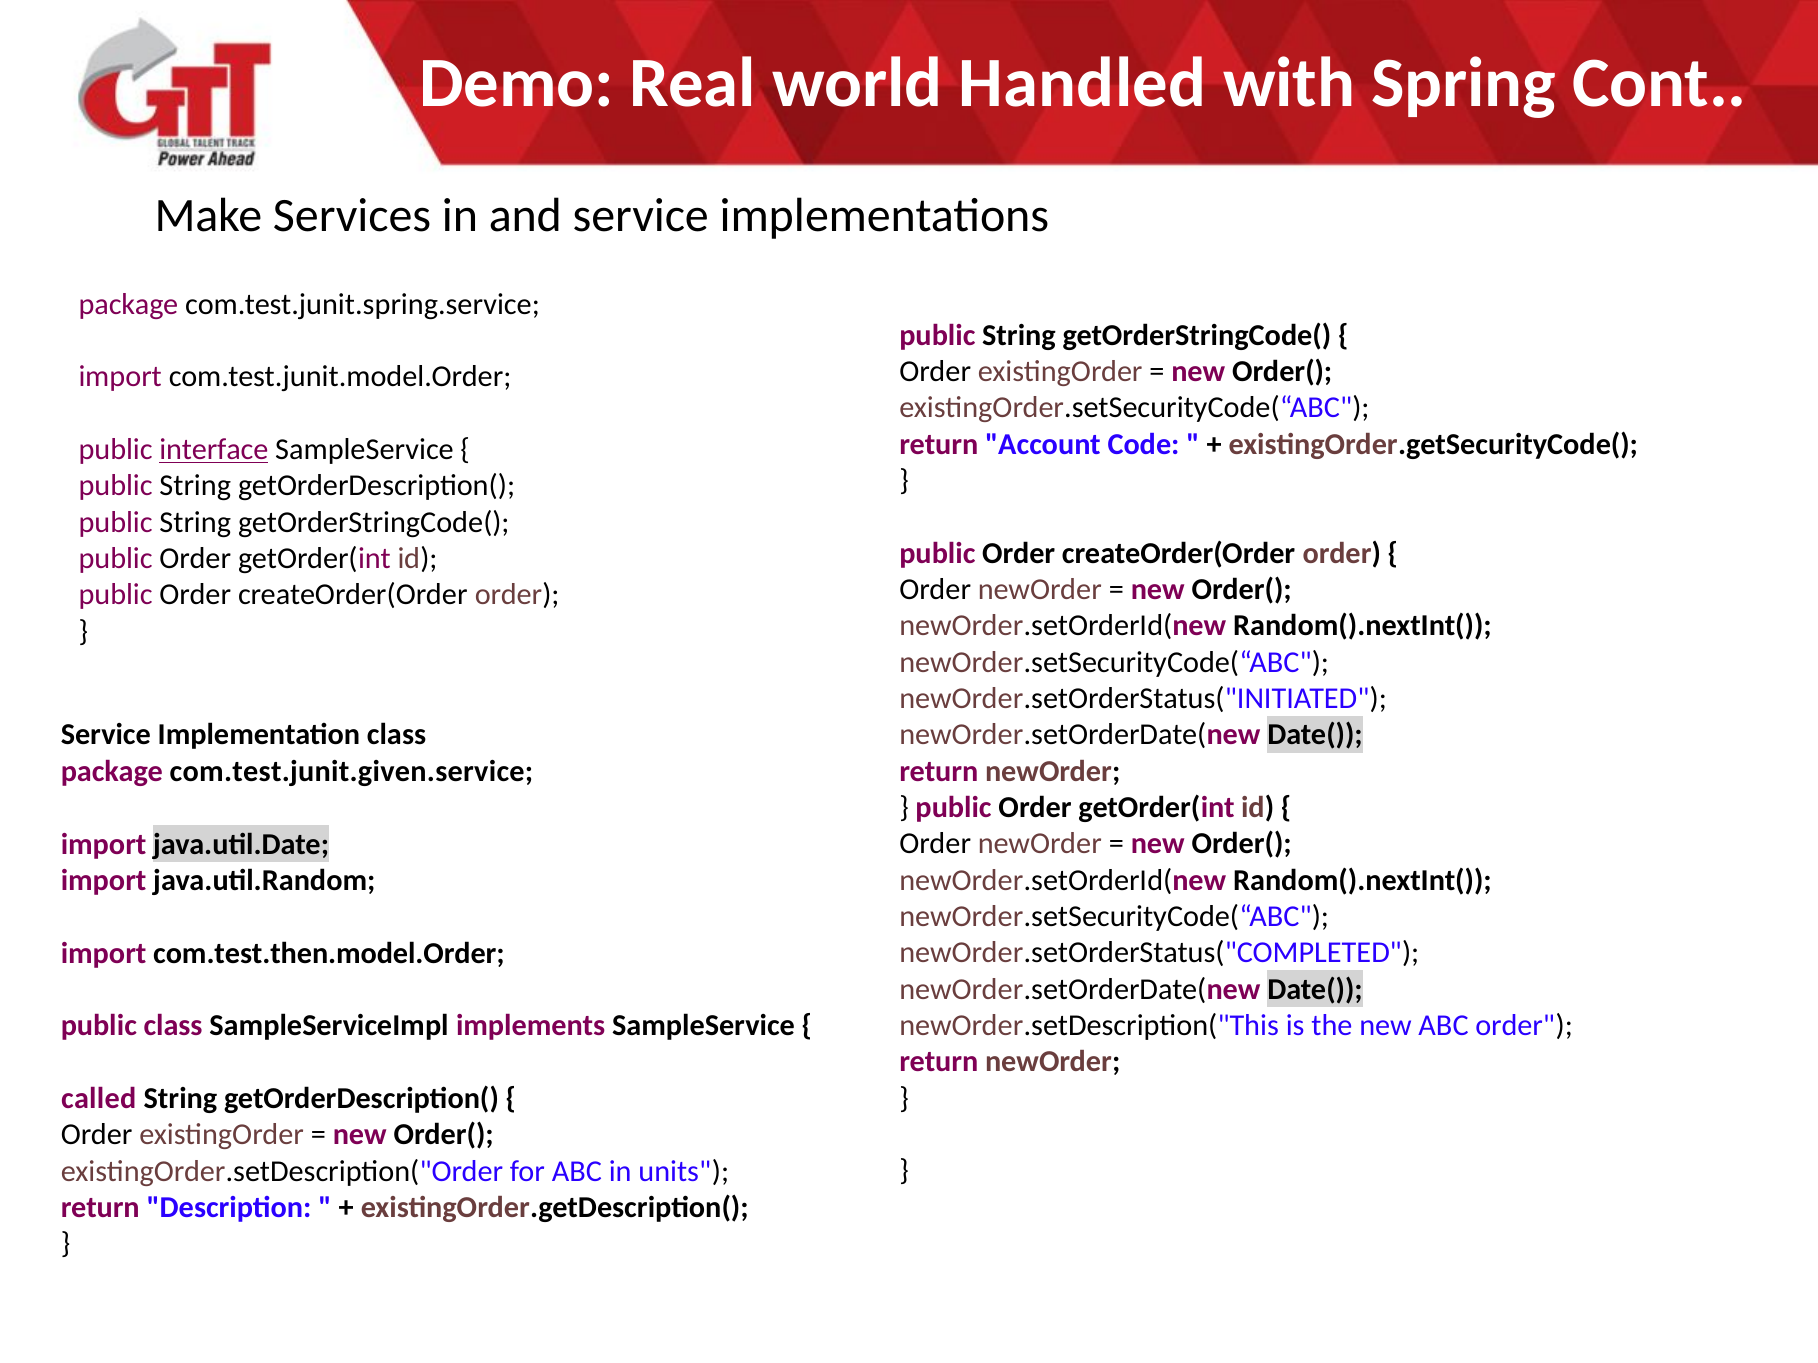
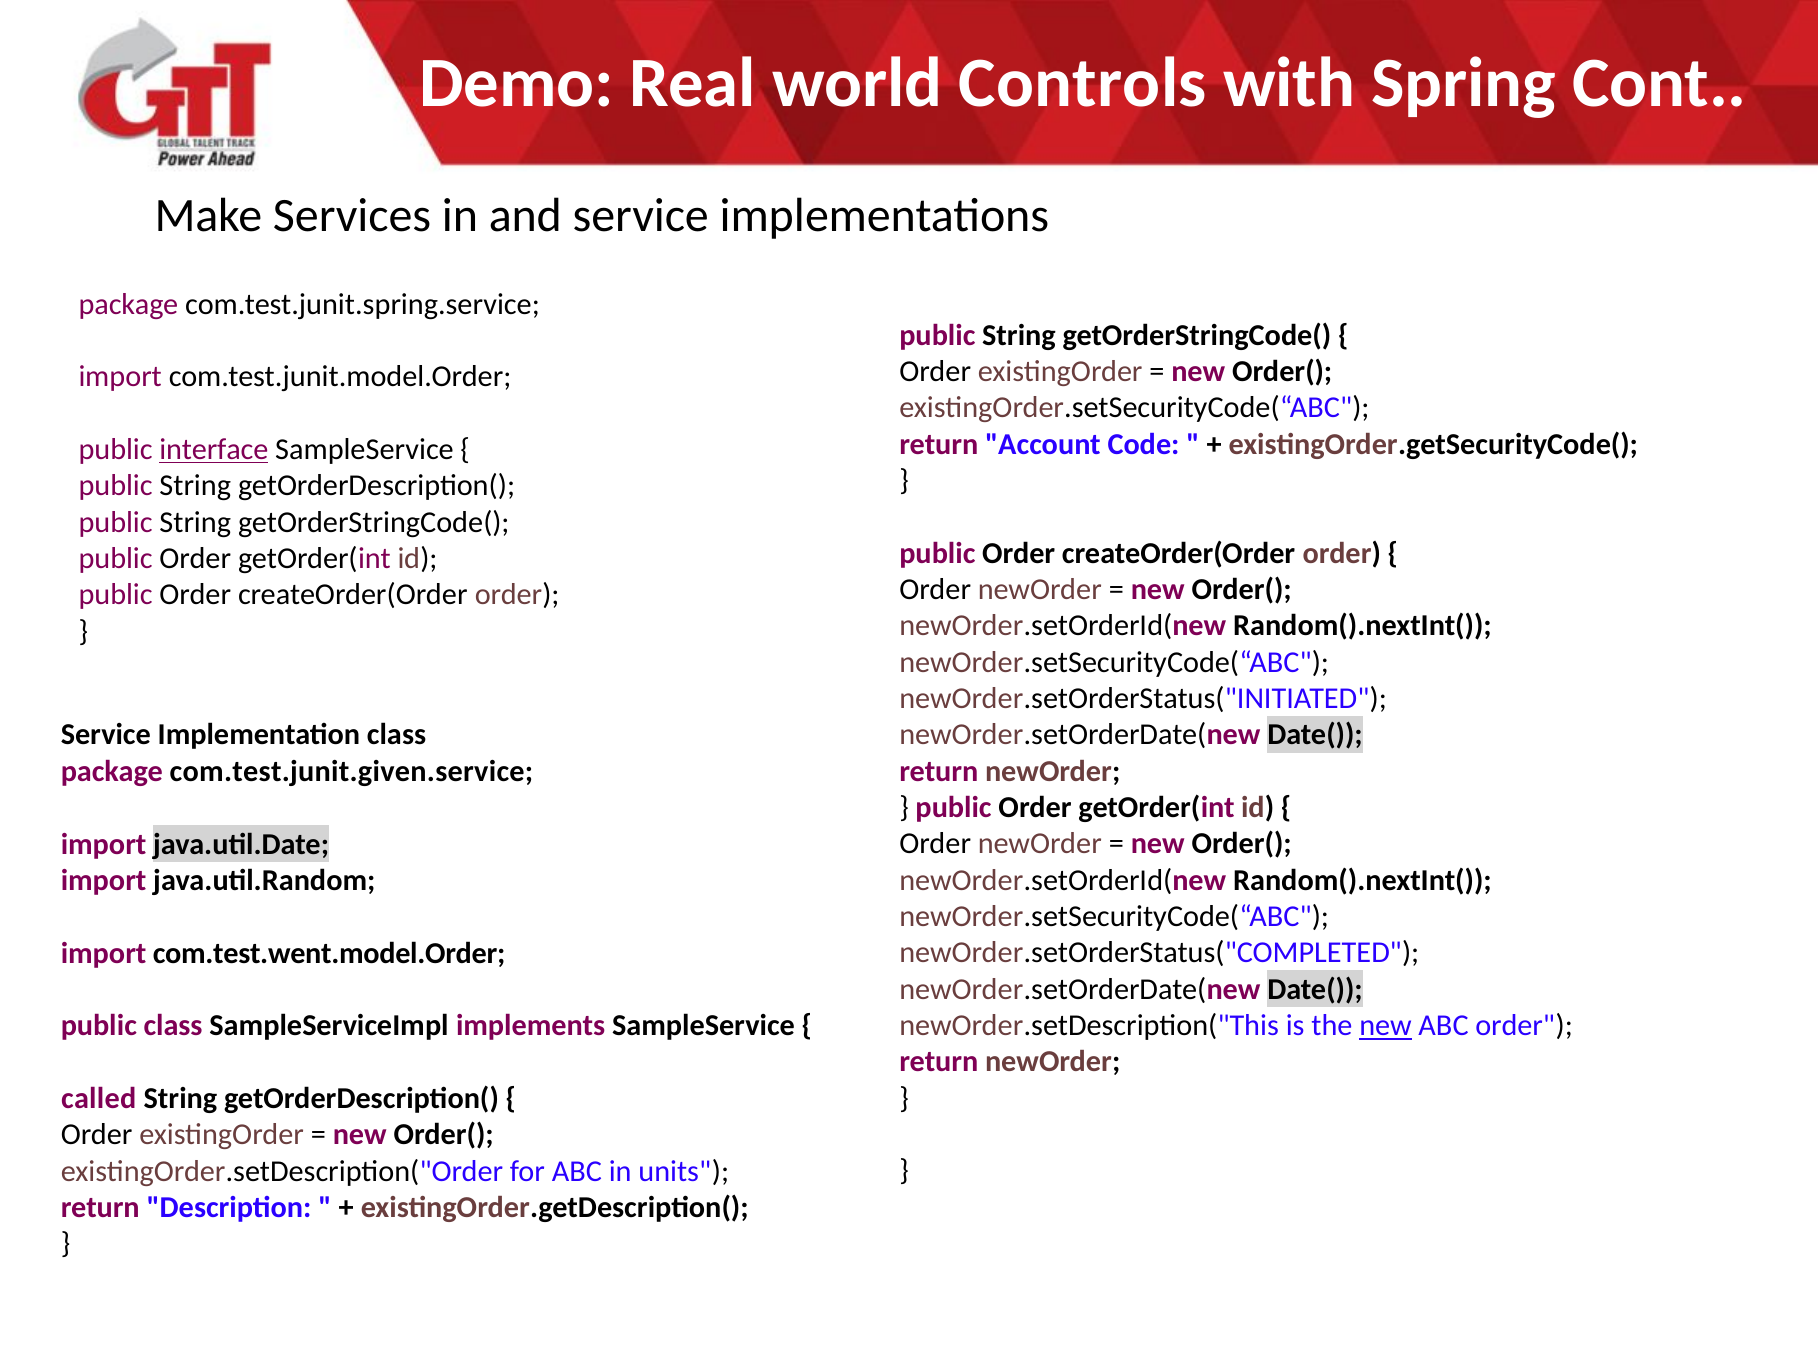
Handled: Handled -> Controls
com.test.then.model.Order: com.test.then.model.Order -> com.test.went.model.Order
new at (1386, 1026) underline: none -> present
